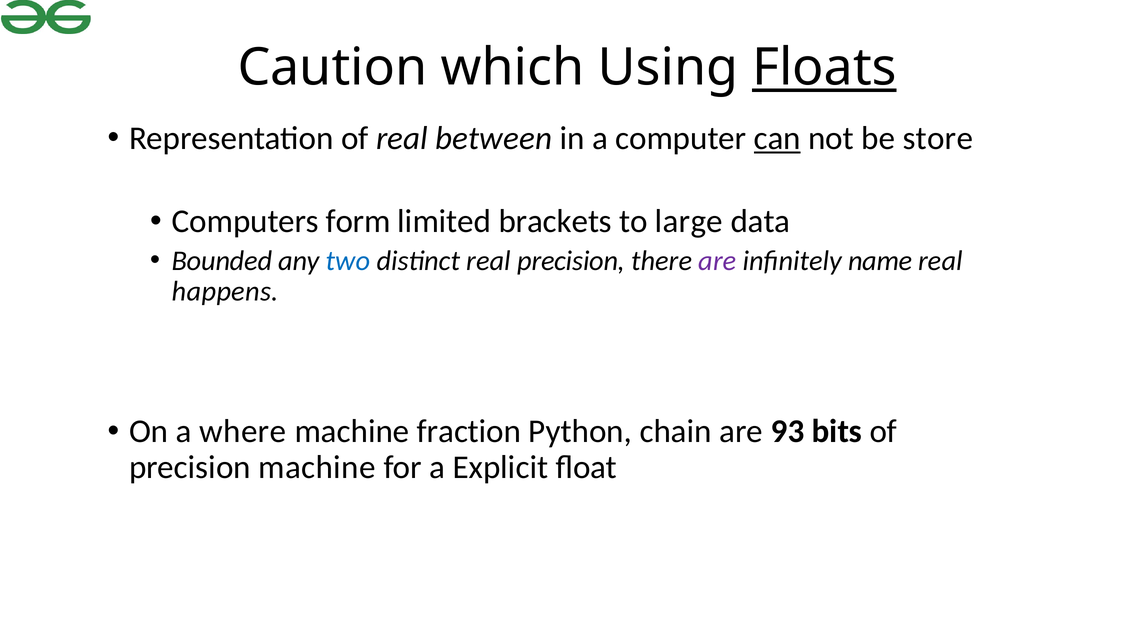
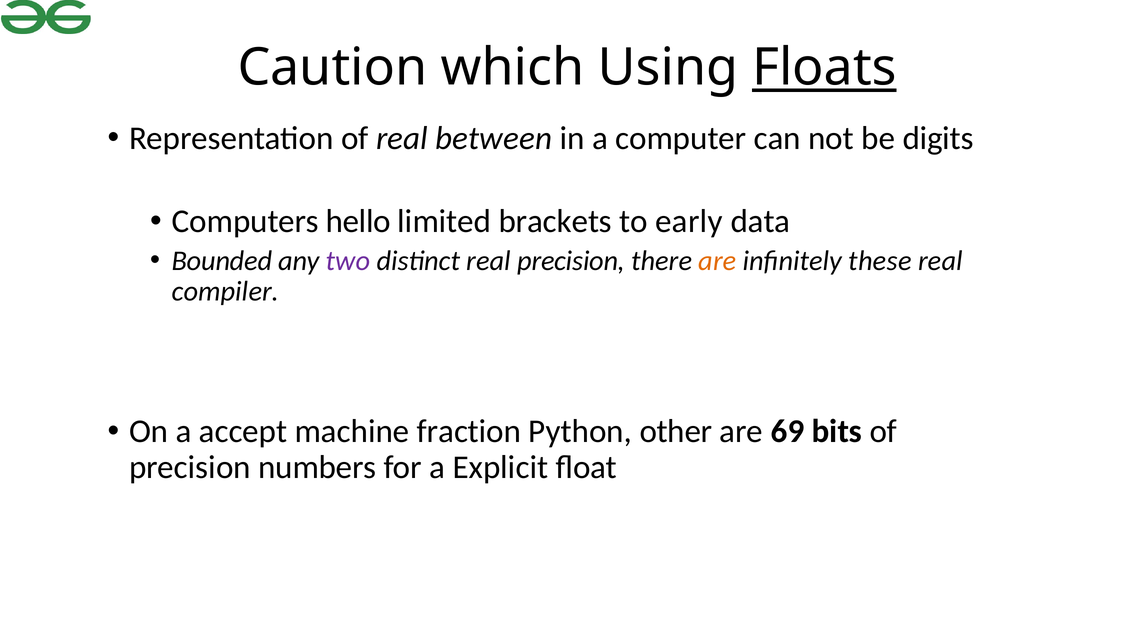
can underline: present -> none
store: store -> digits
form: form -> hello
large: large -> early
two colour: blue -> purple
are at (717, 260) colour: purple -> orange
name: name -> these
happens: happens -> compiler
where: where -> accept
chain: chain -> other
93: 93 -> 69
precision machine: machine -> numbers
